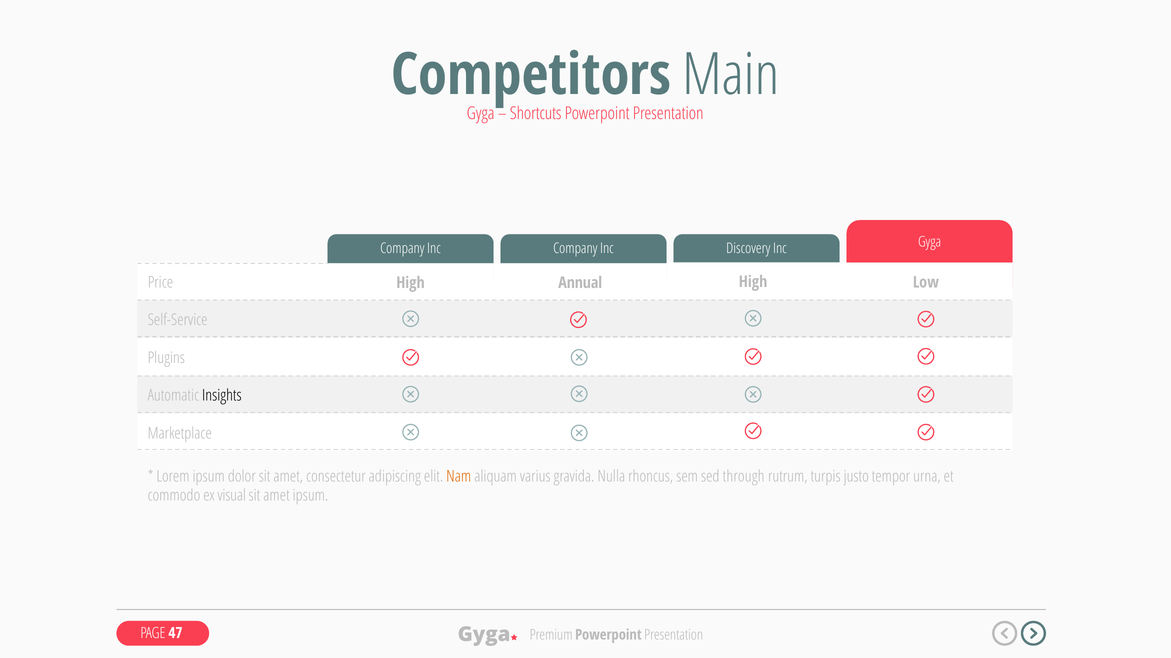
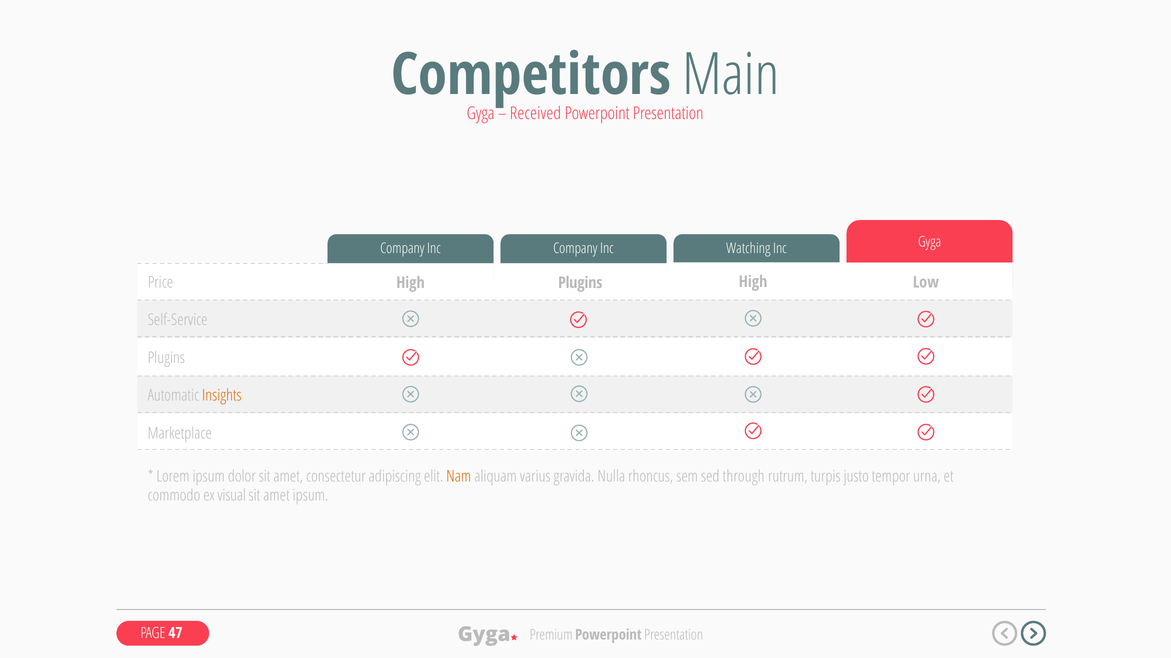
Shortcuts: Shortcuts -> Received
Discovery: Discovery -> Watching
High Annual: Annual -> Plugins
Insights colour: black -> orange
